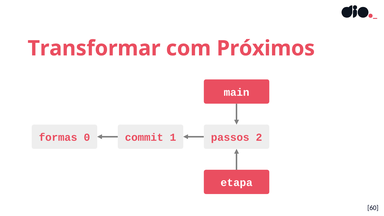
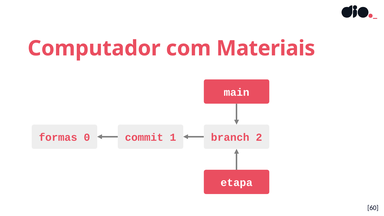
Transformar: Transformar -> Computador
Próximos: Próximos -> Materiais
passos: passos -> branch
